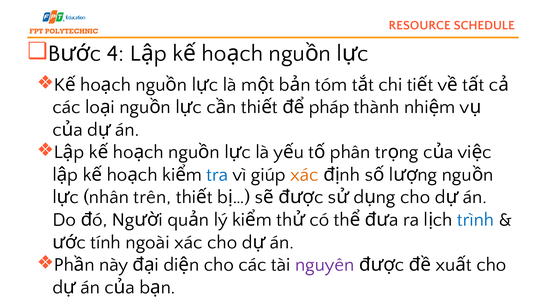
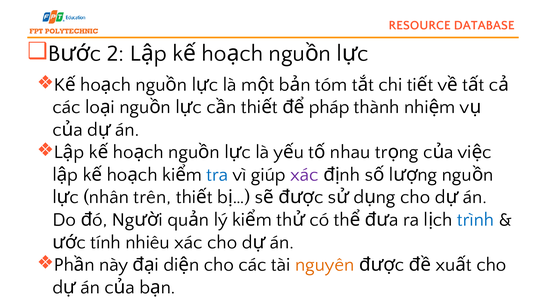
SCHEDULE: SCHEDULE -> DATABASE
4: 4 -> 2
phân: phân -> nhau
xác at (304, 175) colour: orange -> purple
ngoài: ngoài -> nhiêu
nguyên colour: purple -> orange
